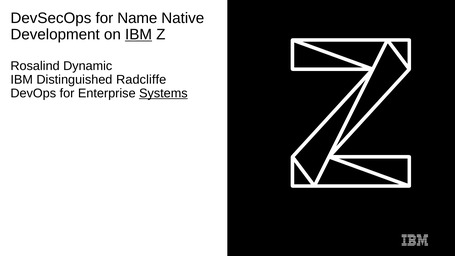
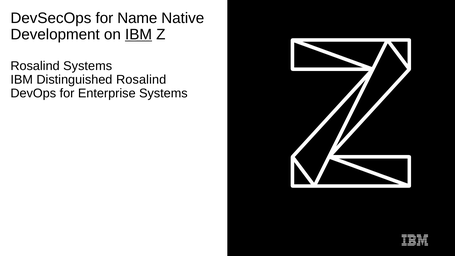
Rosalind Dynamic: Dynamic -> Systems
Distinguished Radcliffe: Radcliffe -> Rosalind
Systems at (163, 93) underline: present -> none
